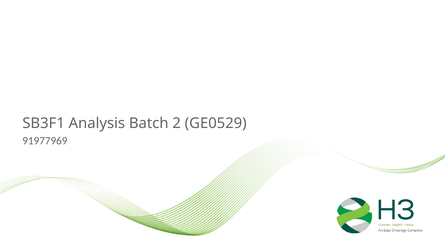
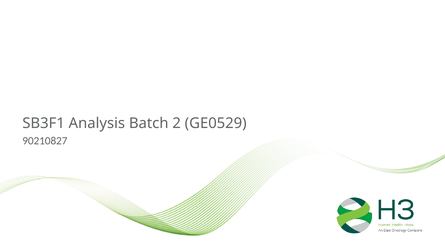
91977969: 91977969 -> 90210827
